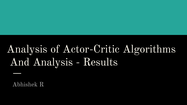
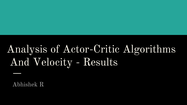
And Analysis: Analysis -> Velocity
